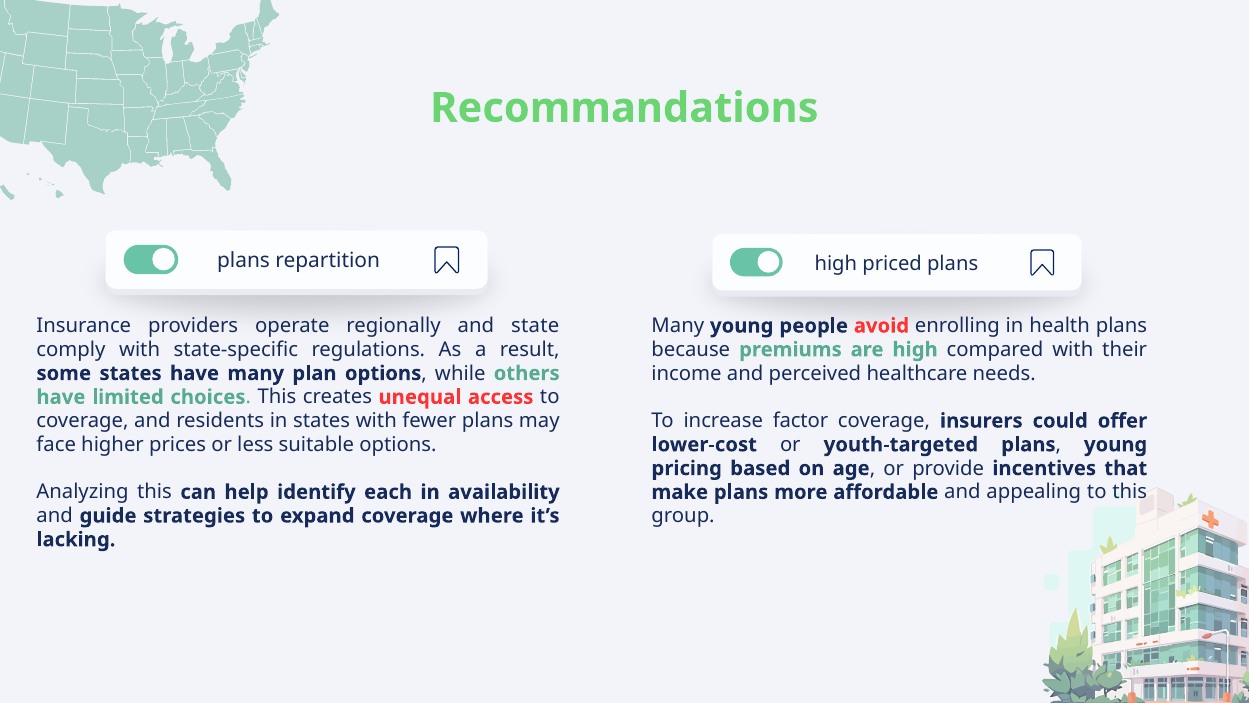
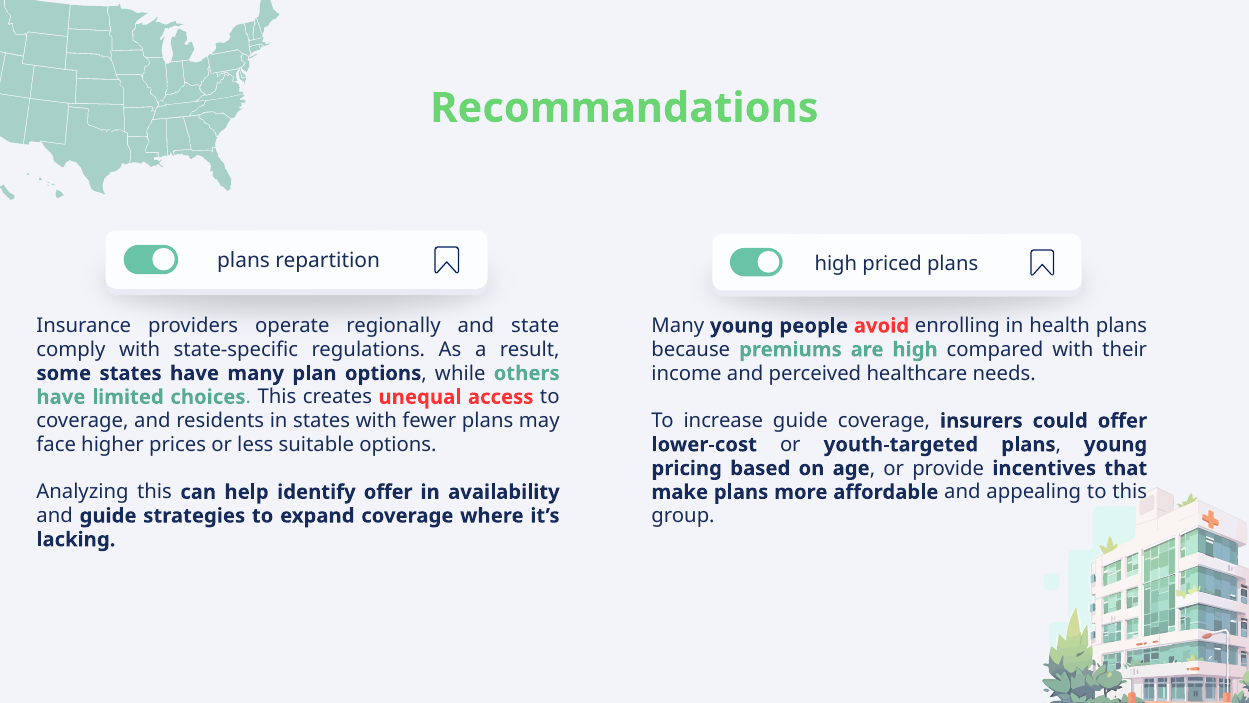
increase factor: factor -> guide
identify each: each -> offer
